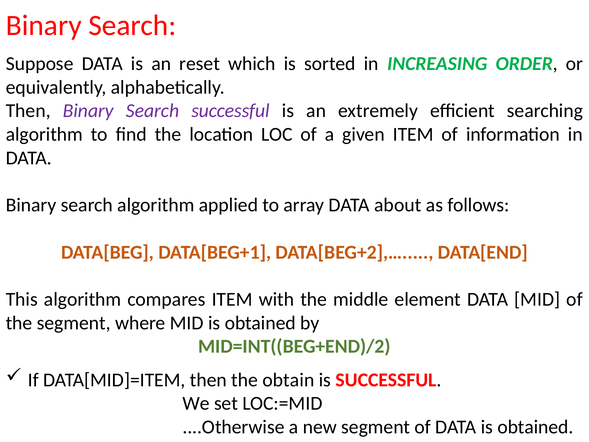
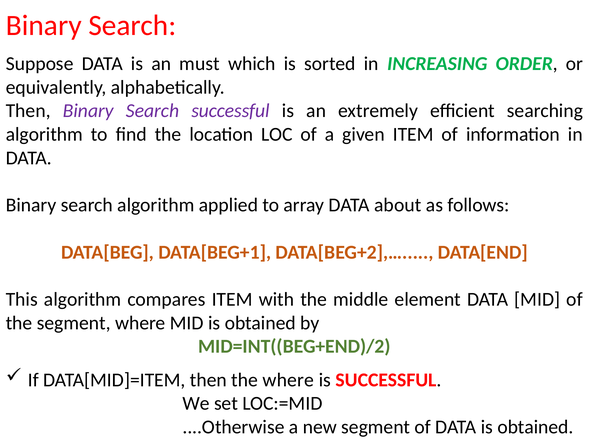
reset: reset -> must
the obtain: obtain -> where
